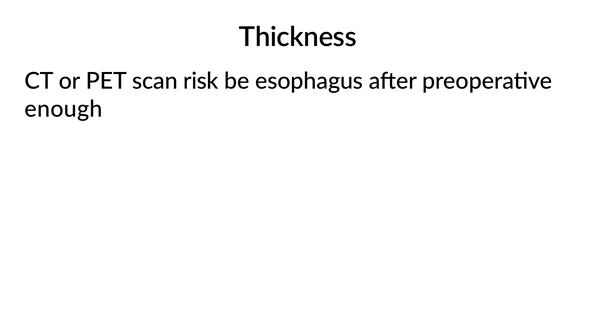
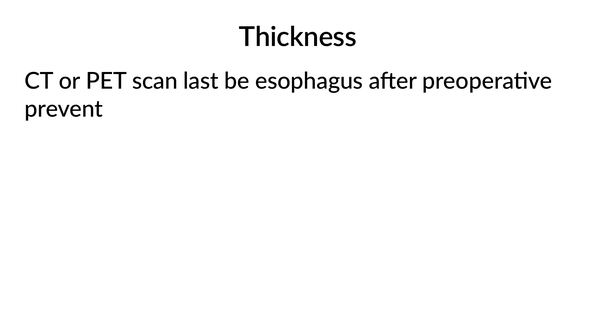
risk: risk -> last
enough: enough -> prevent
